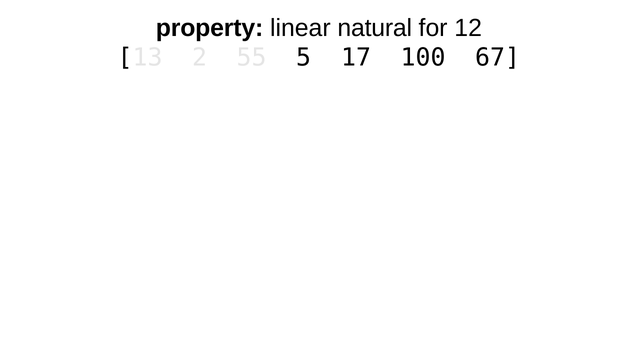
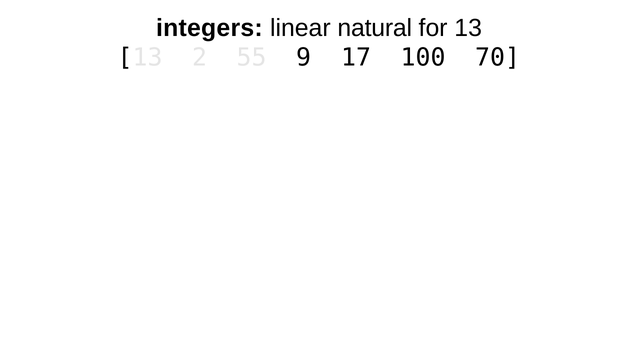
property: property -> integers
for 12: 12 -> 13
5: 5 -> 9
67: 67 -> 70
